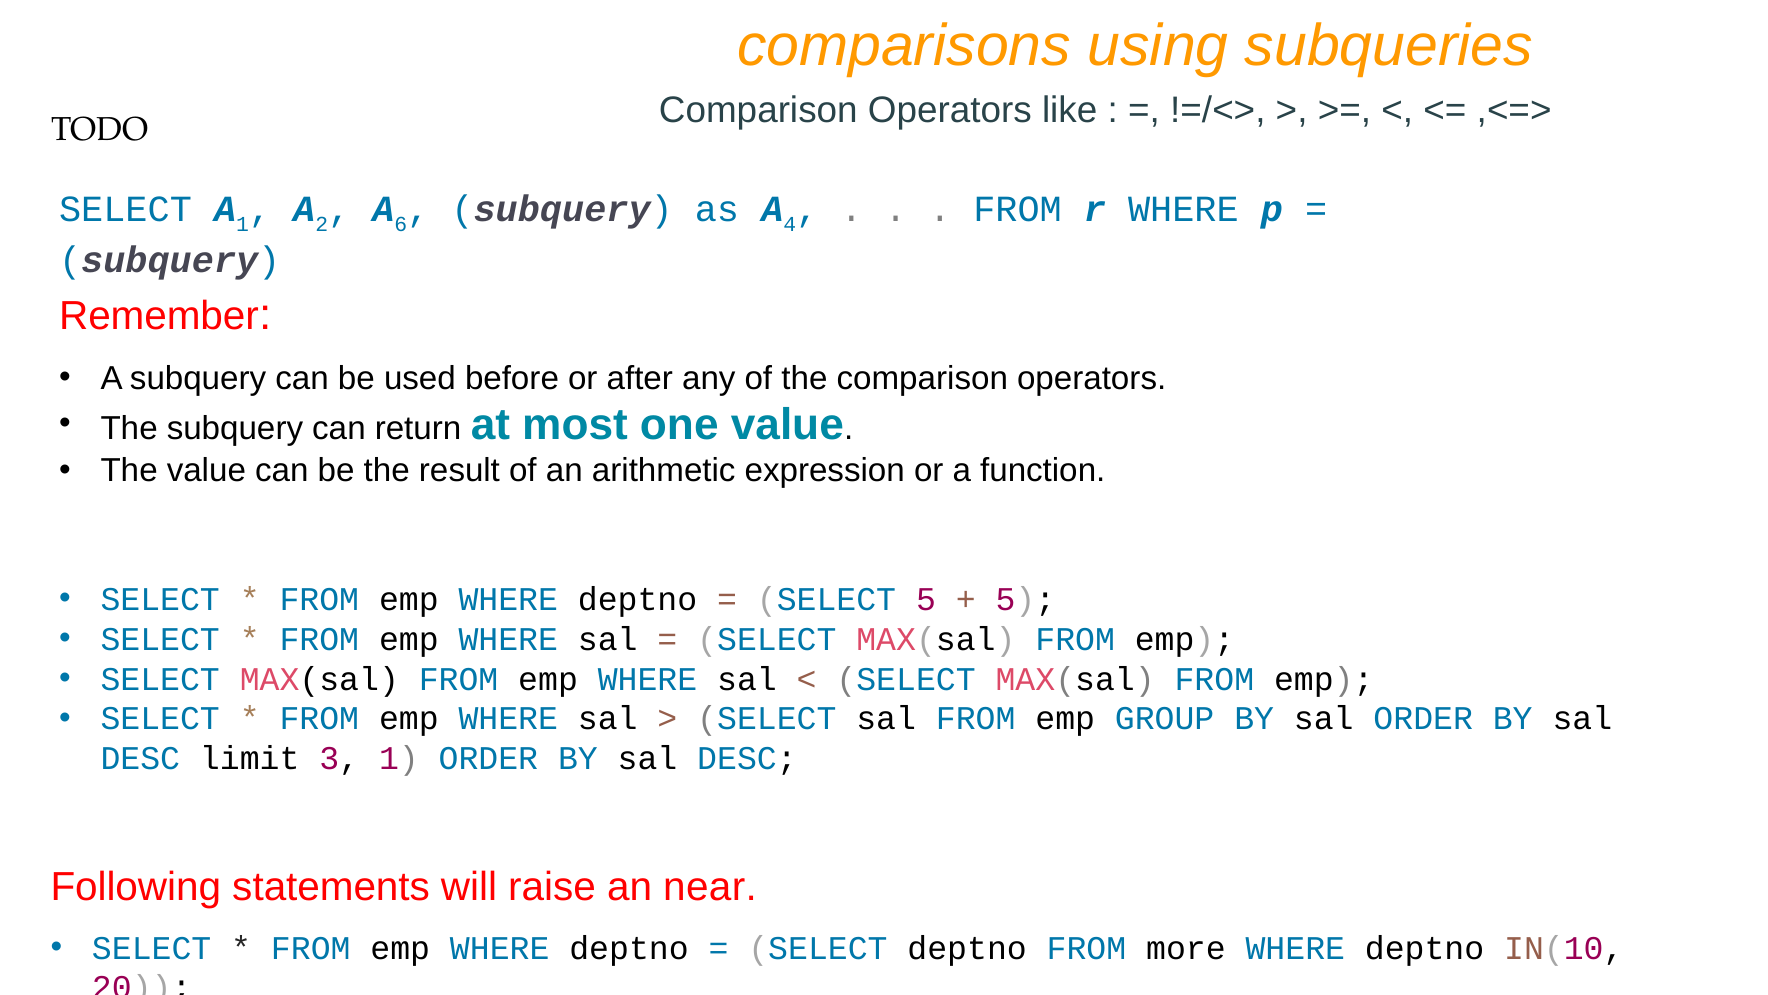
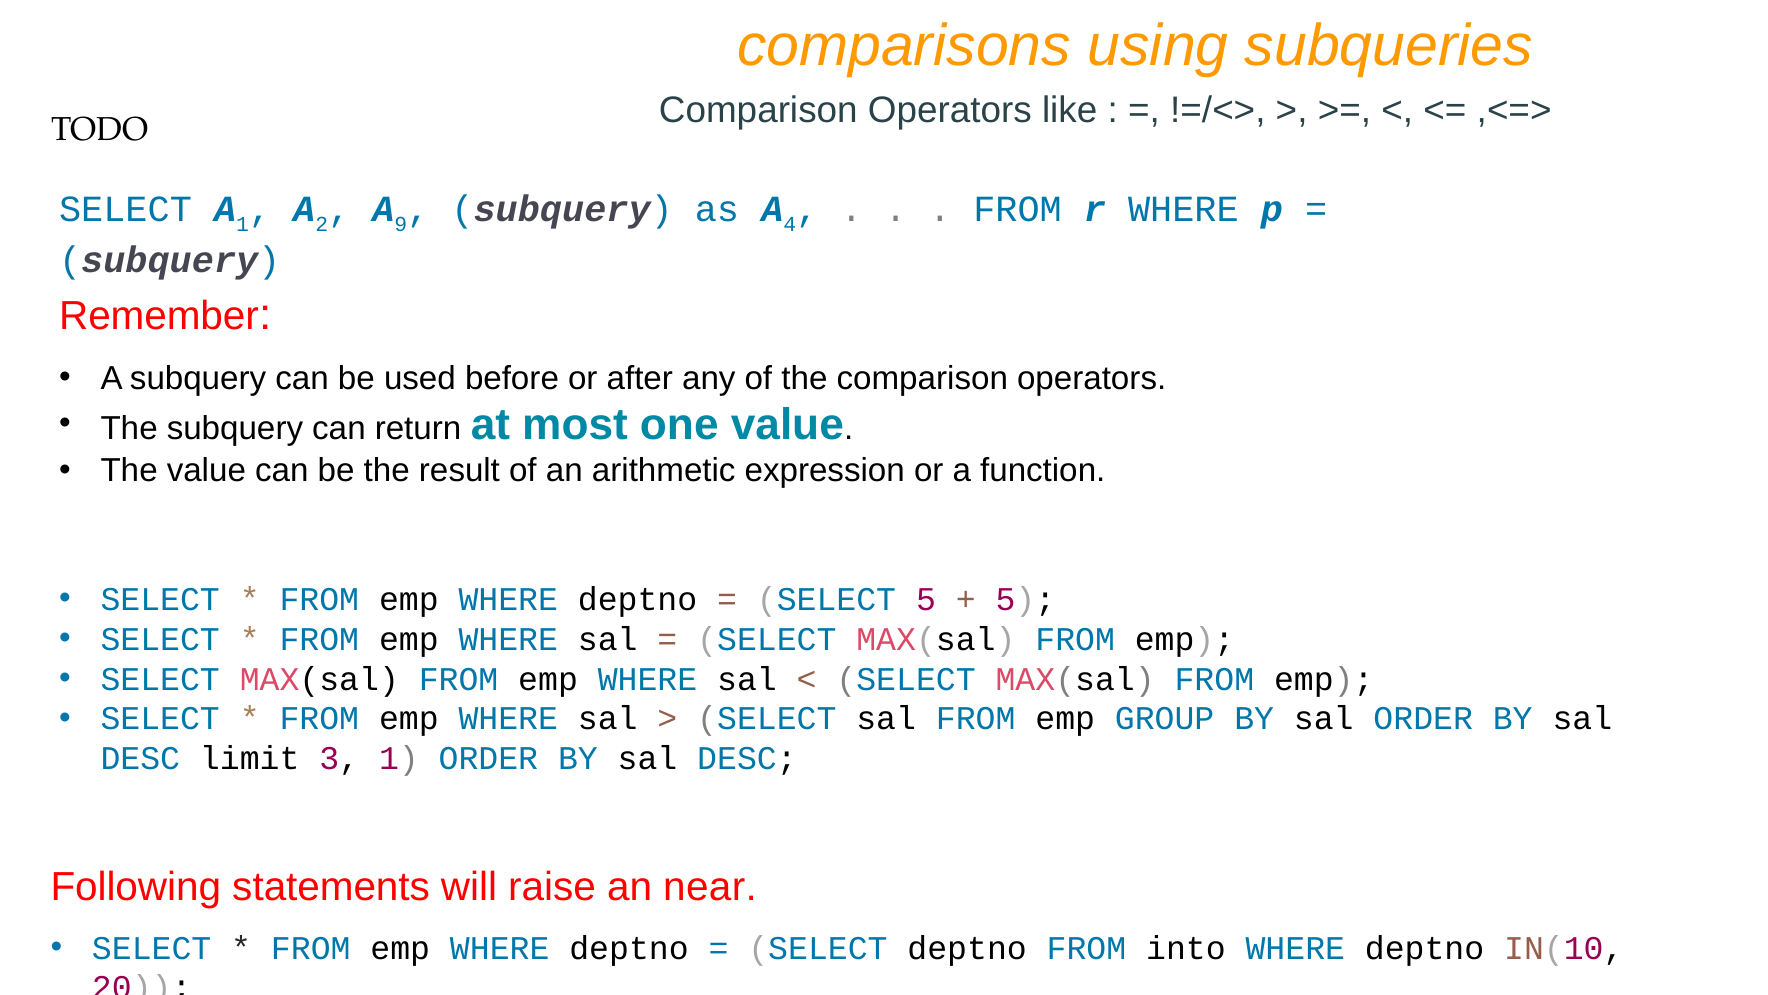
6: 6 -> 9
more: more -> into
